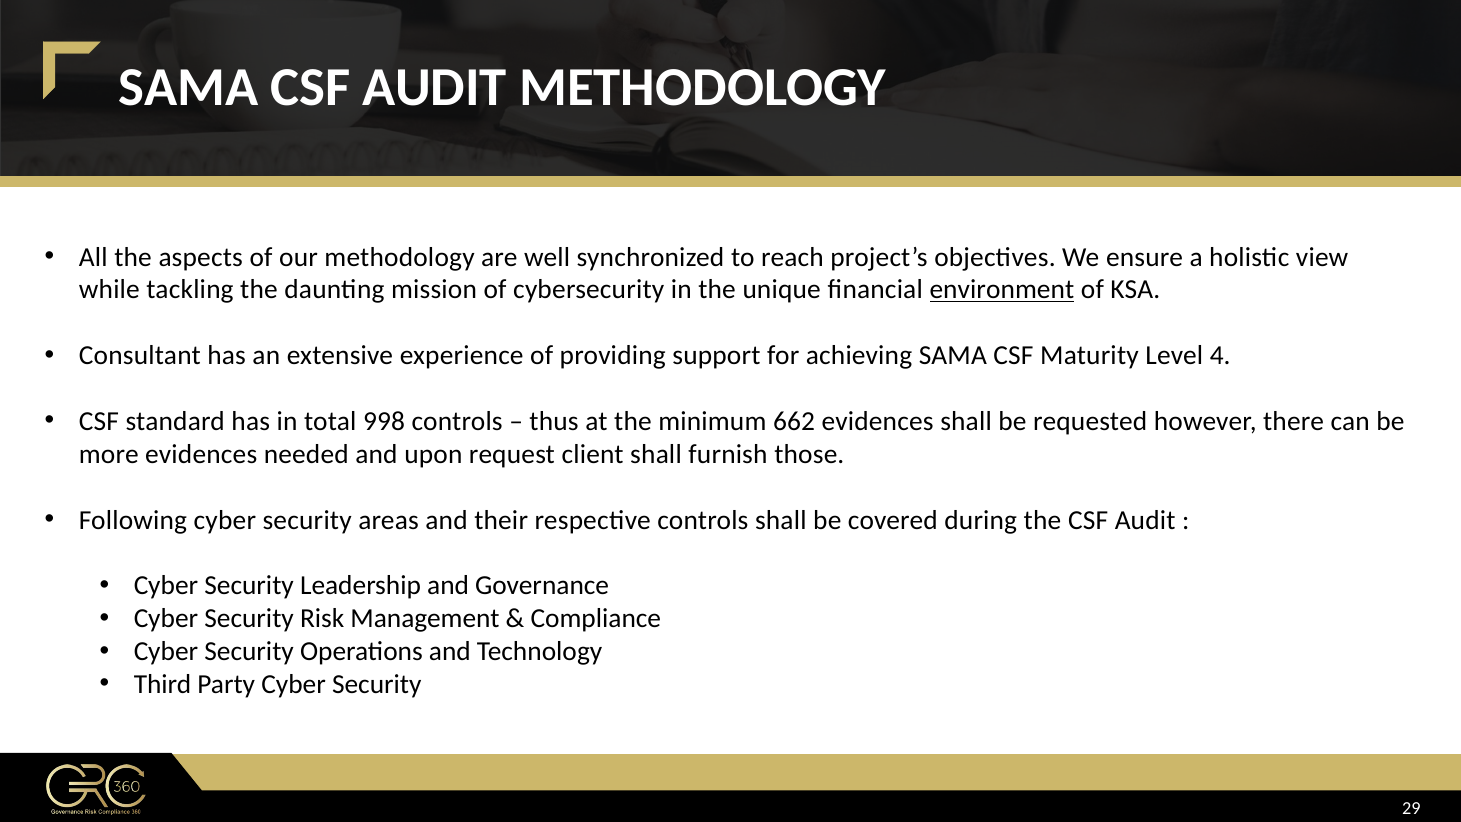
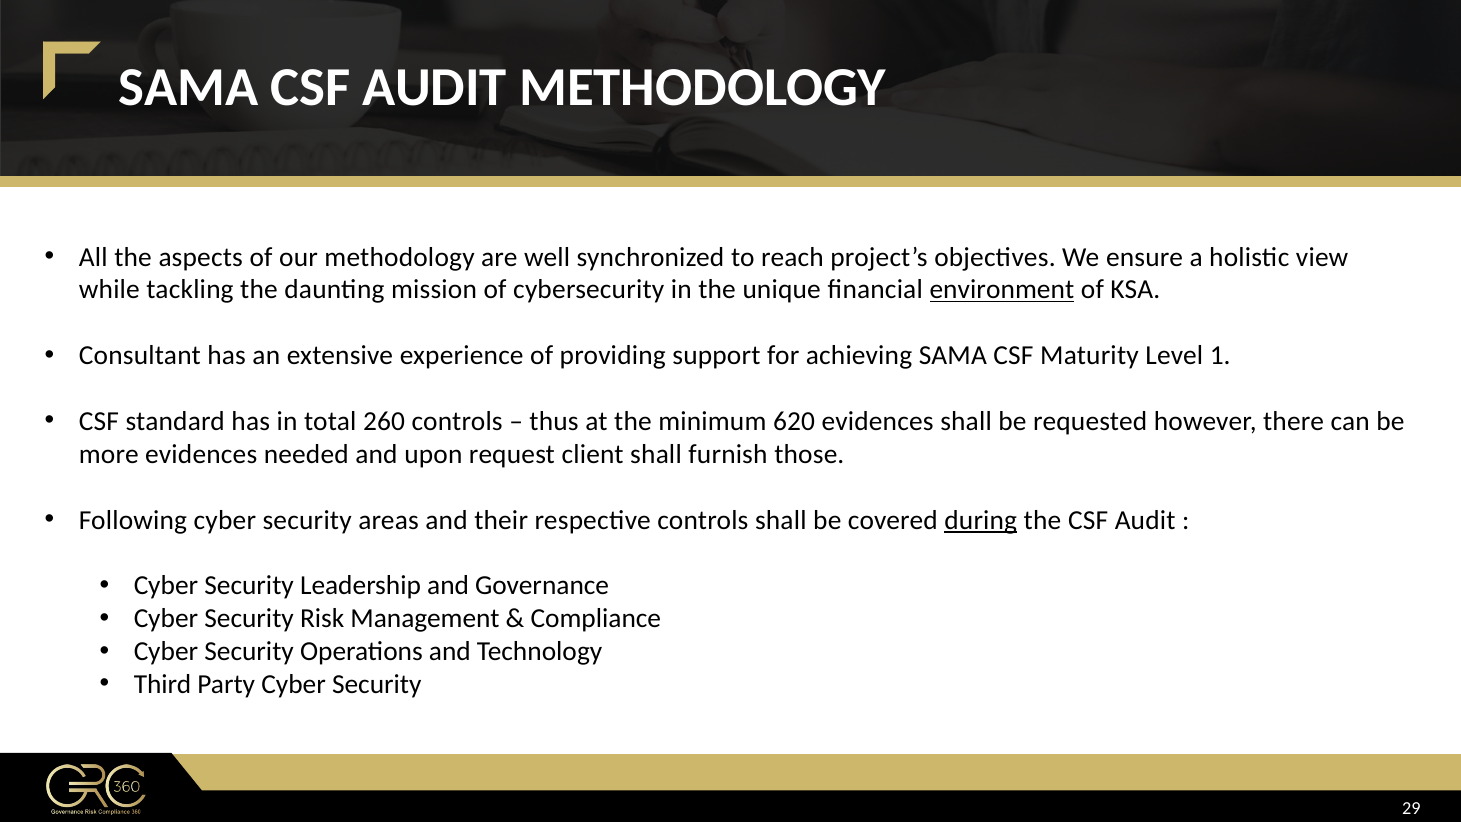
4: 4 -> 1
998: 998 -> 260
662: 662 -> 620
during underline: none -> present
